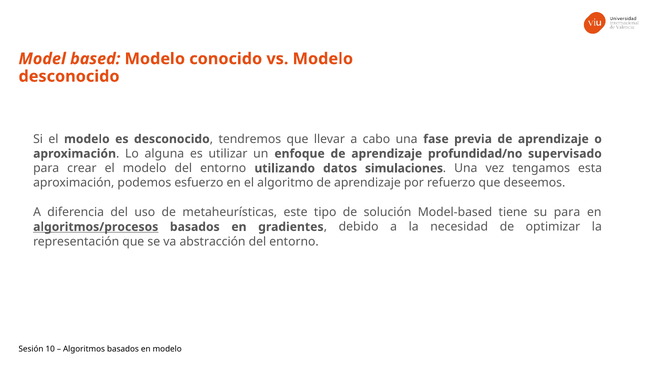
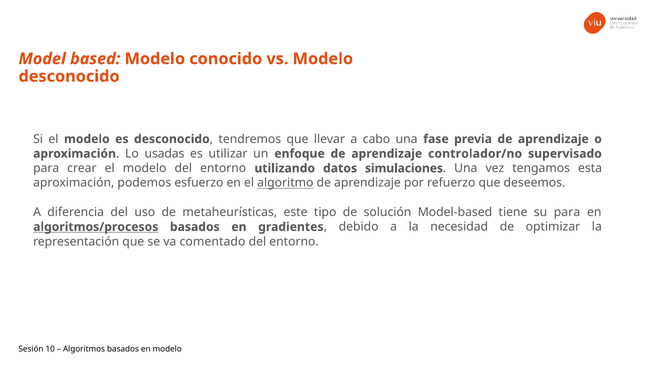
alguna: alguna -> usadas
profundidad/no: profundidad/no -> controlador/no
algoritmo underline: none -> present
abstracción: abstracción -> comentado
